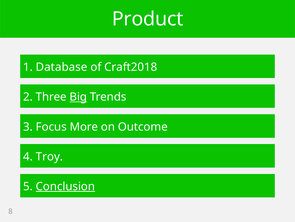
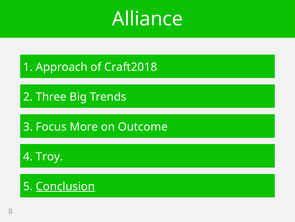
Product: Product -> Alliance
Database: Database -> Approach
Big underline: present -> none
